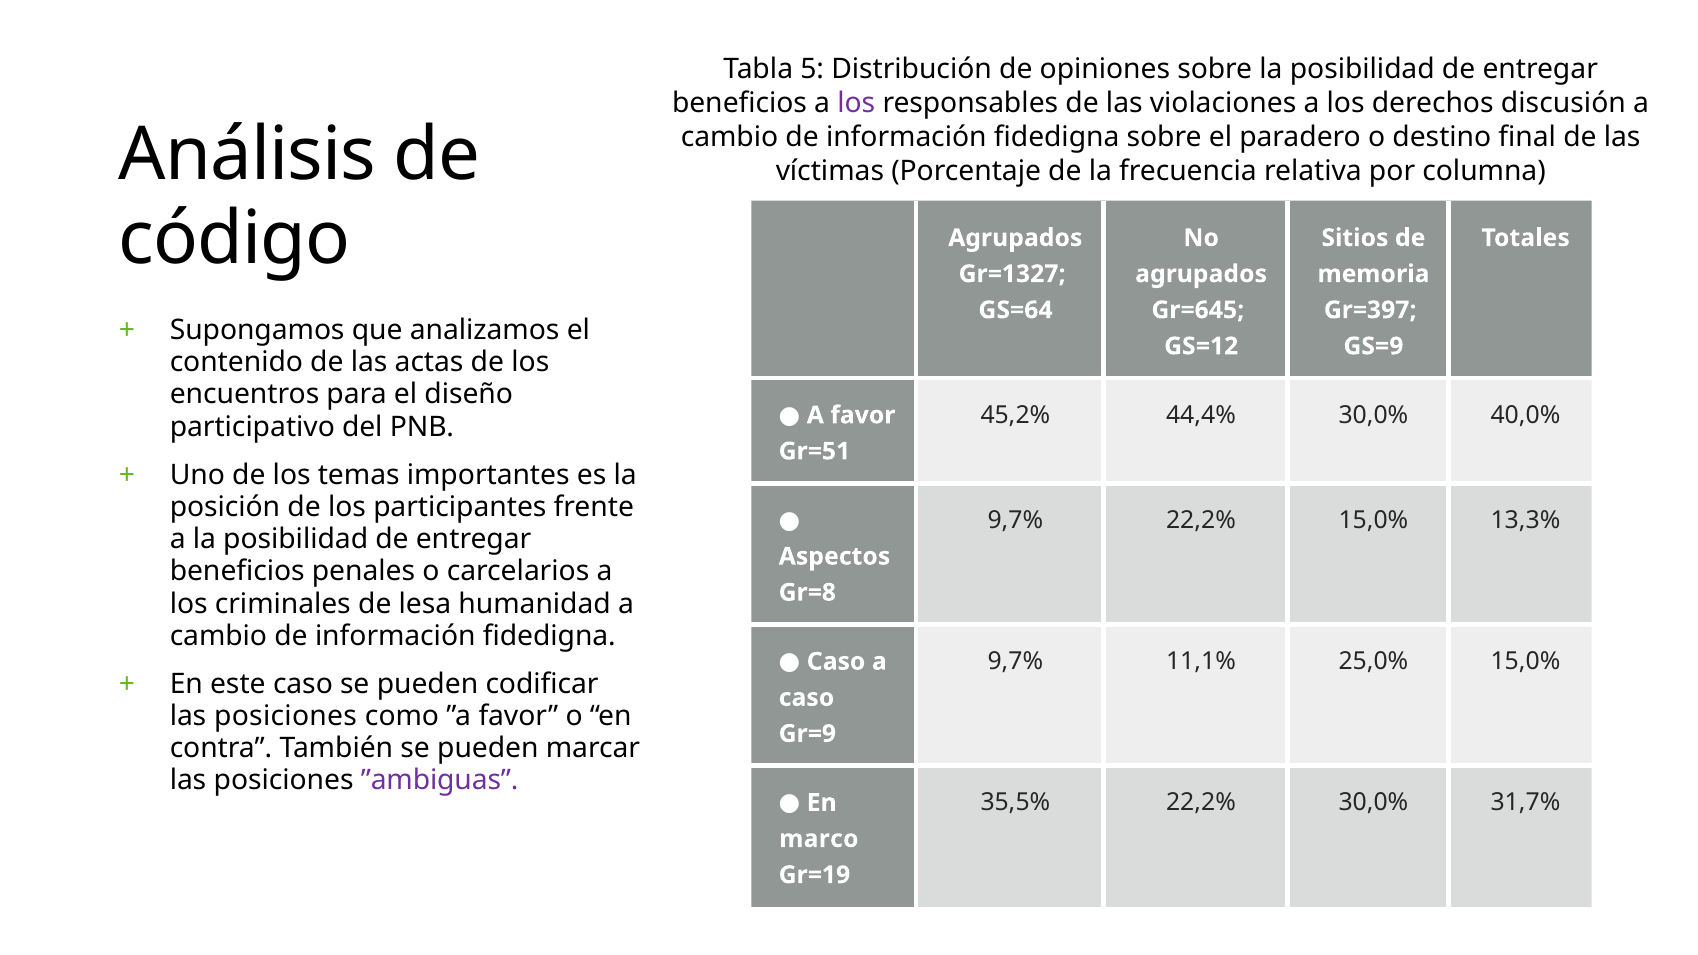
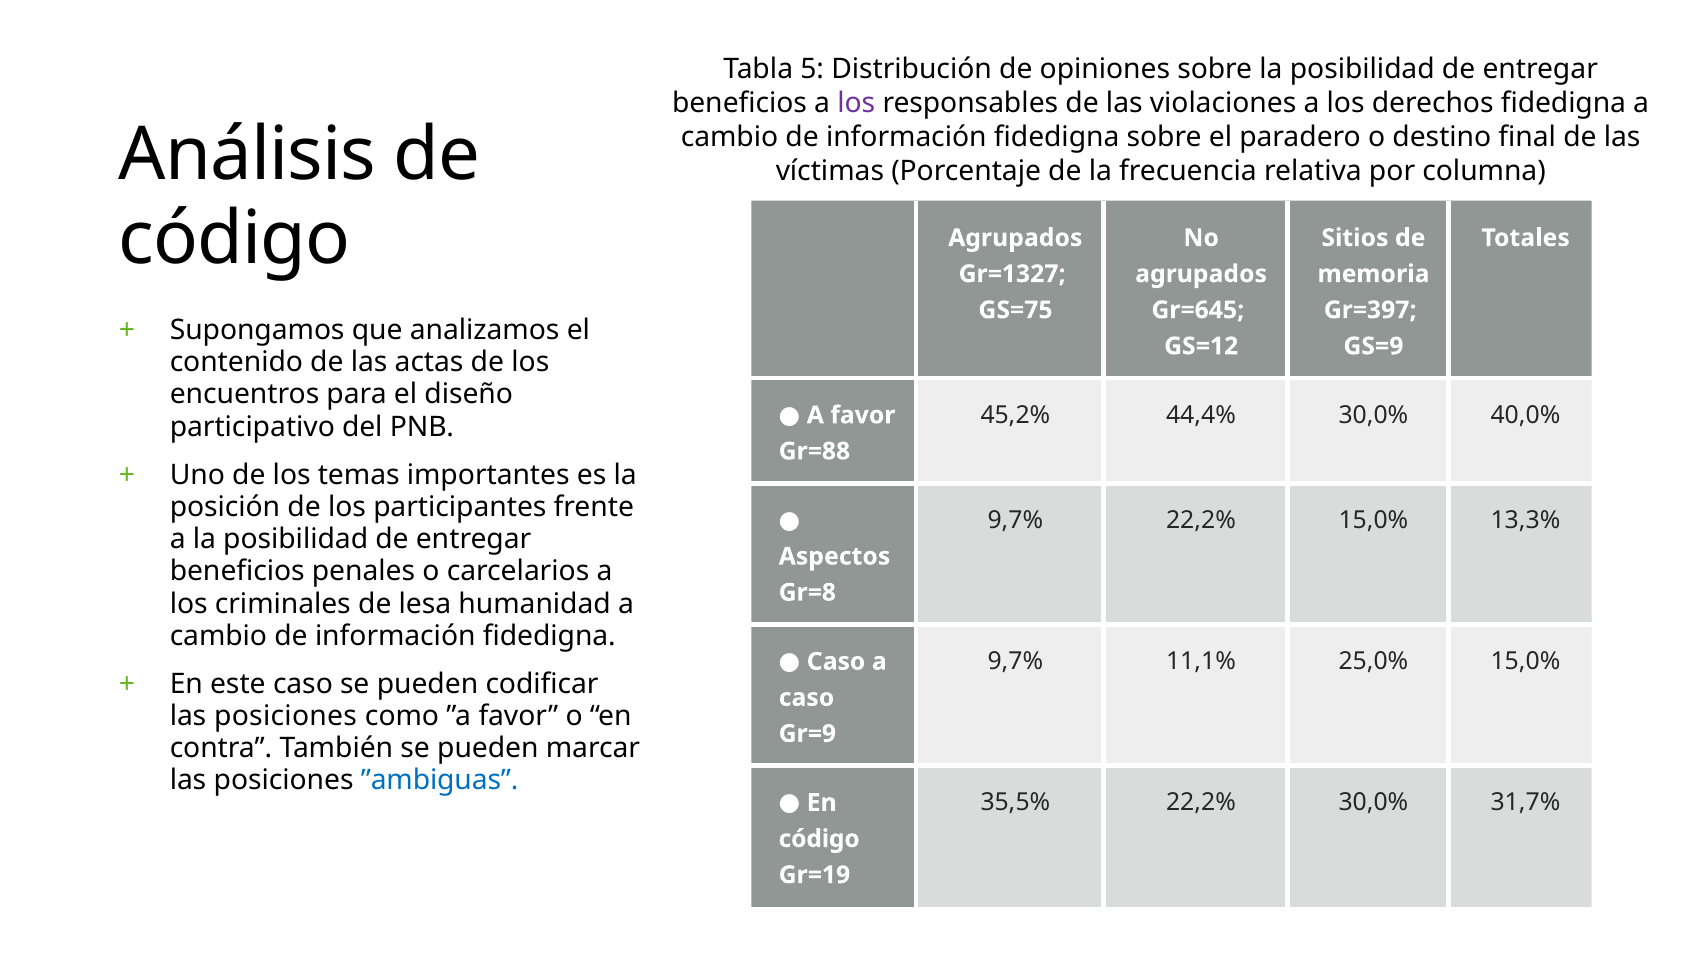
derechos discusión: discusión -> fidedigna
GS=64: GS=64 -> GS=75
Gr=51: Gr=51 -> Gr=88
”ambiguas colour: purple -> blue
marco at (819, 839): marco -> código
